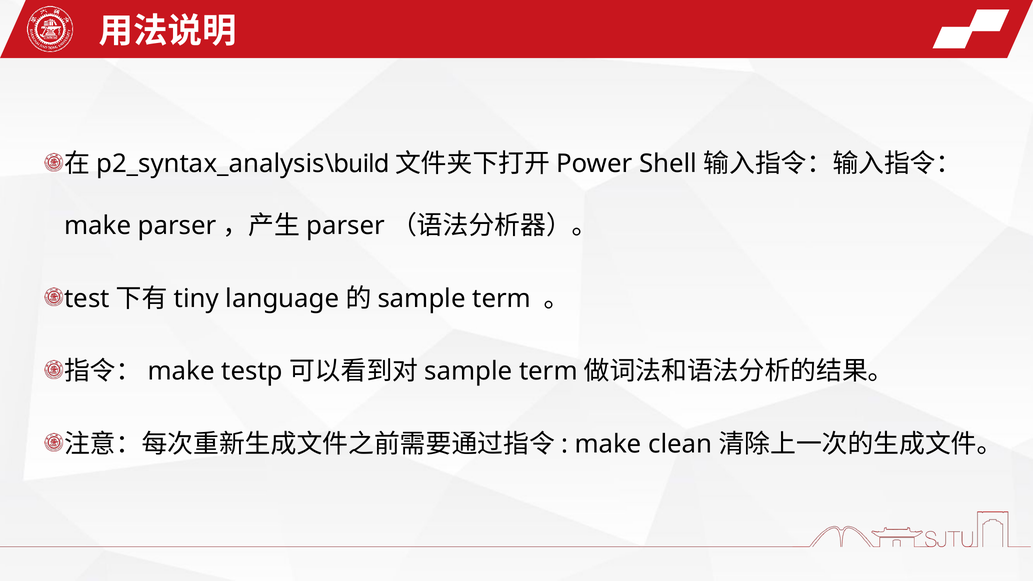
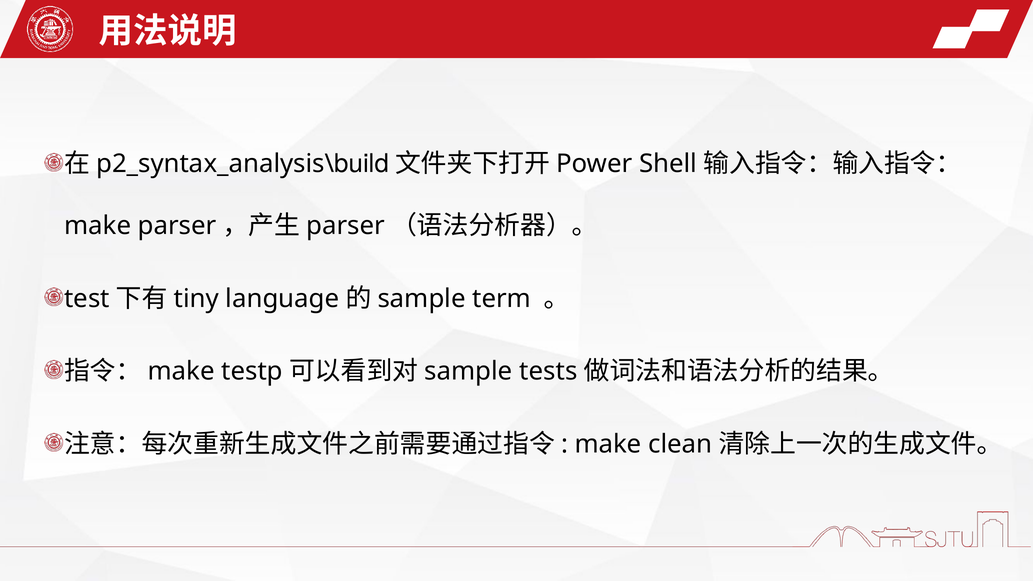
term at (548, 371): term -> tests
